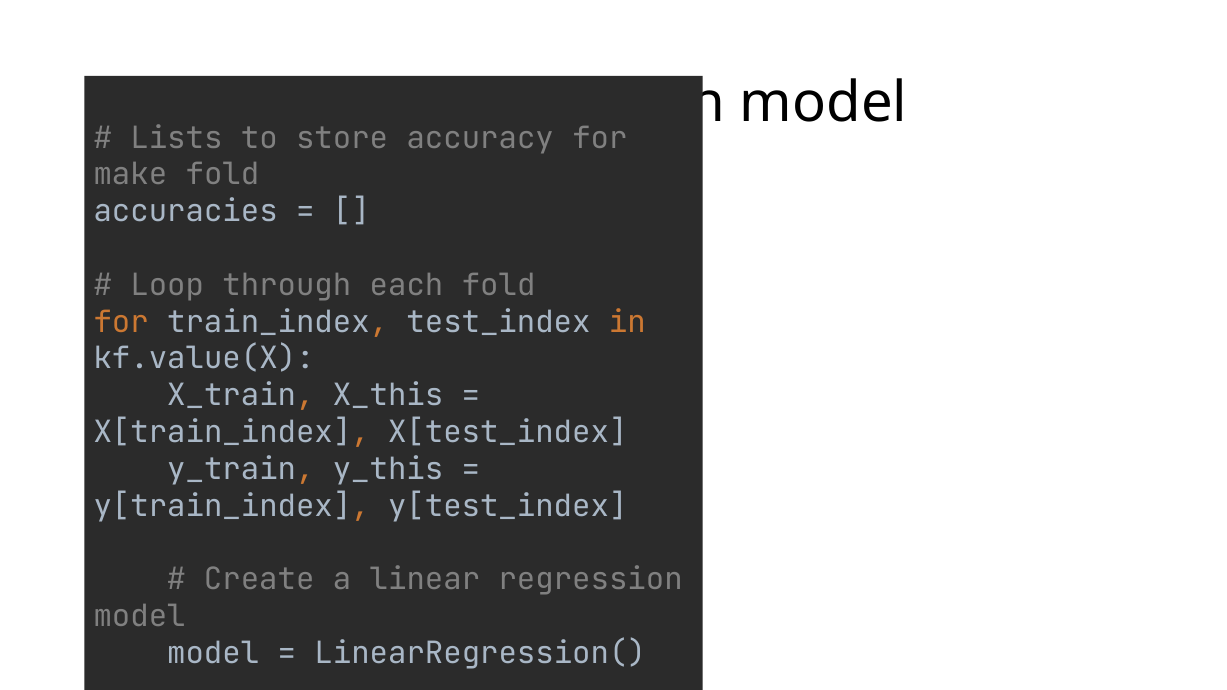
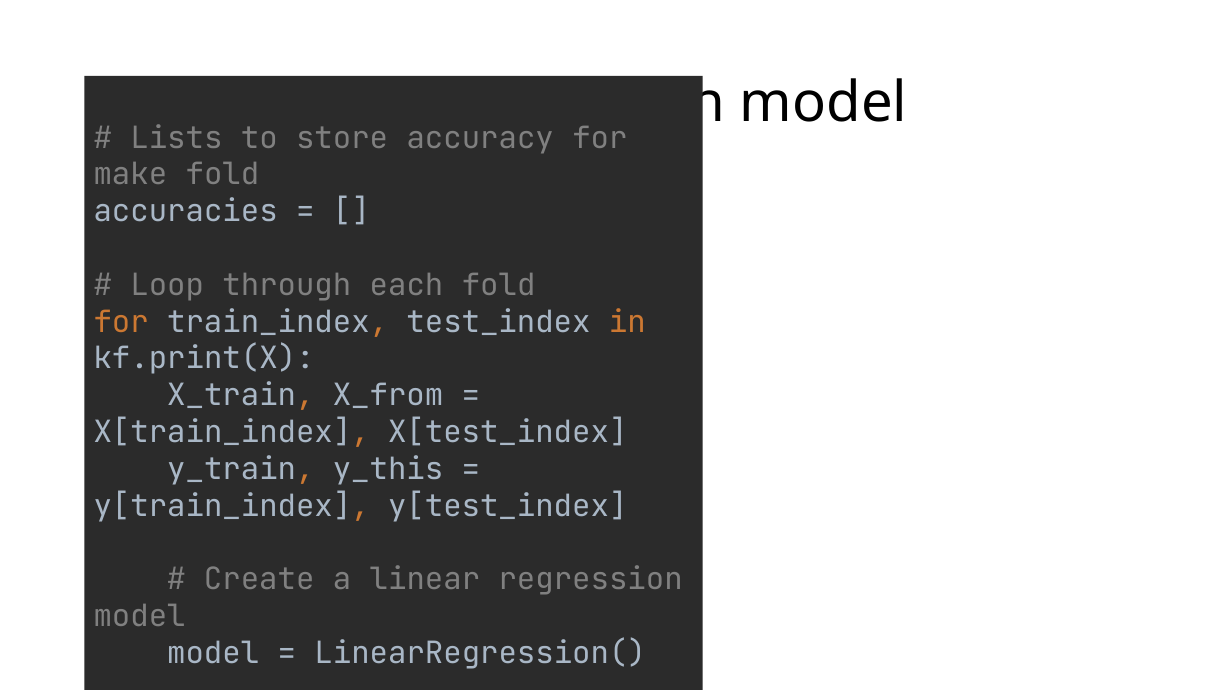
kf.value(X: kf.value(X -> kf.print(X
X_this: X_this -> X_from
